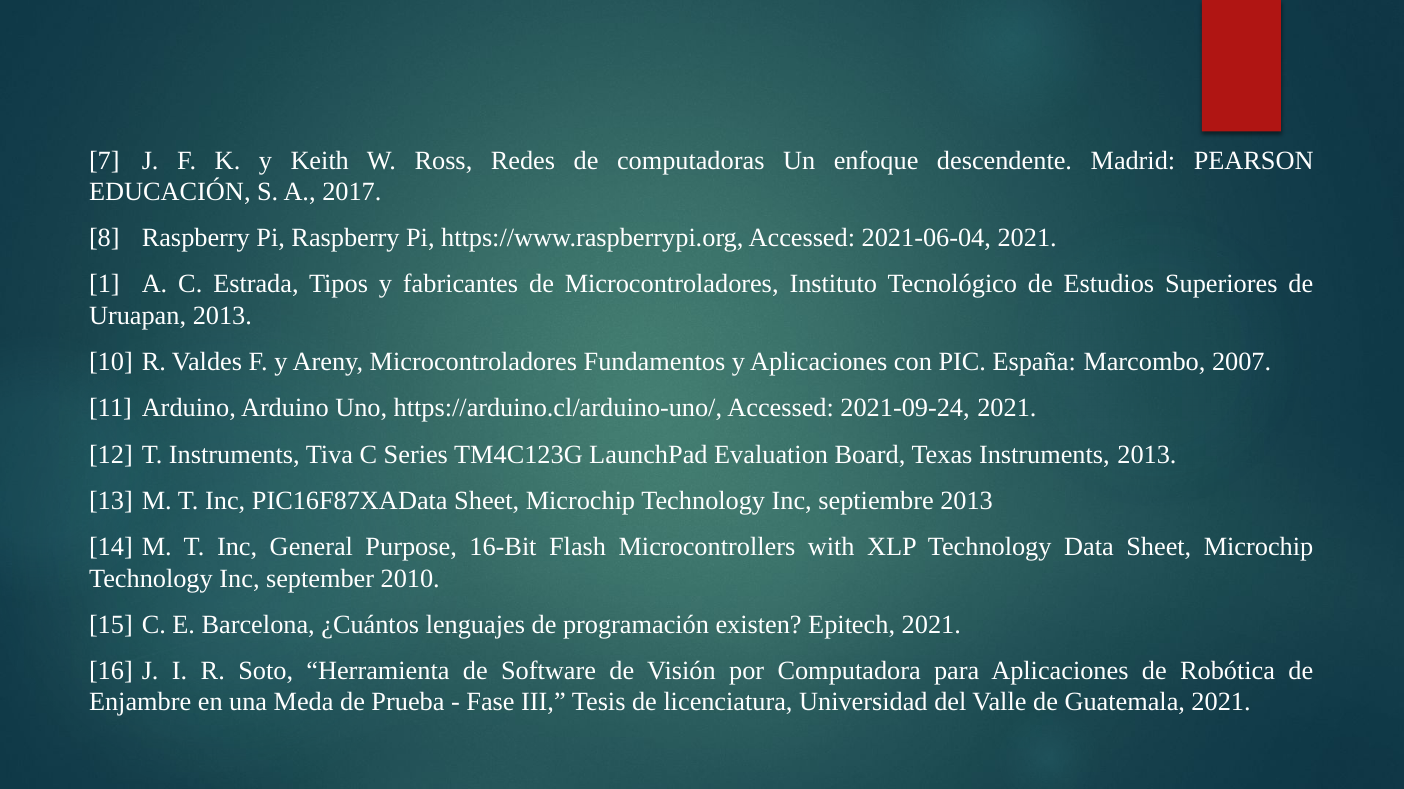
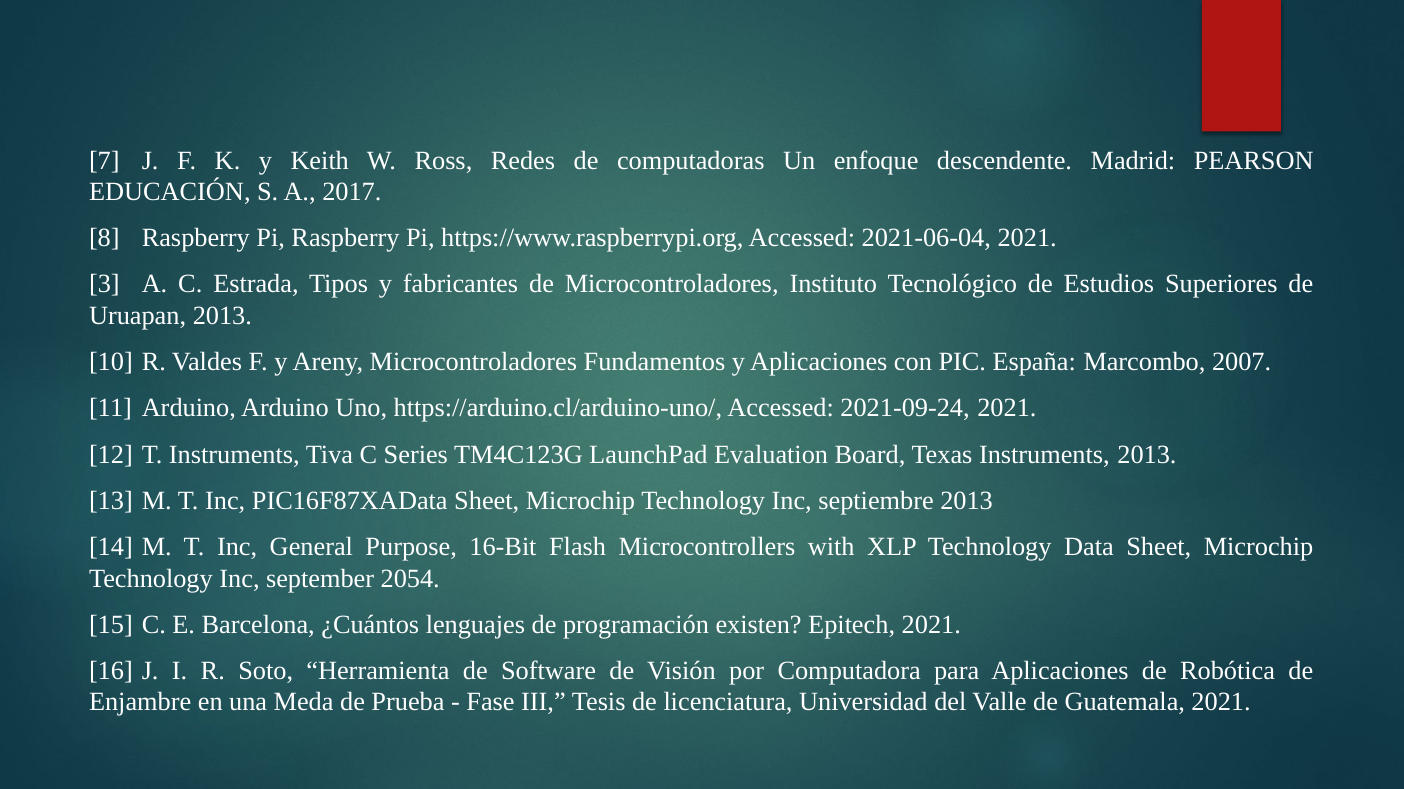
1: 1 -> 3
2010: 2010 -> 2054
